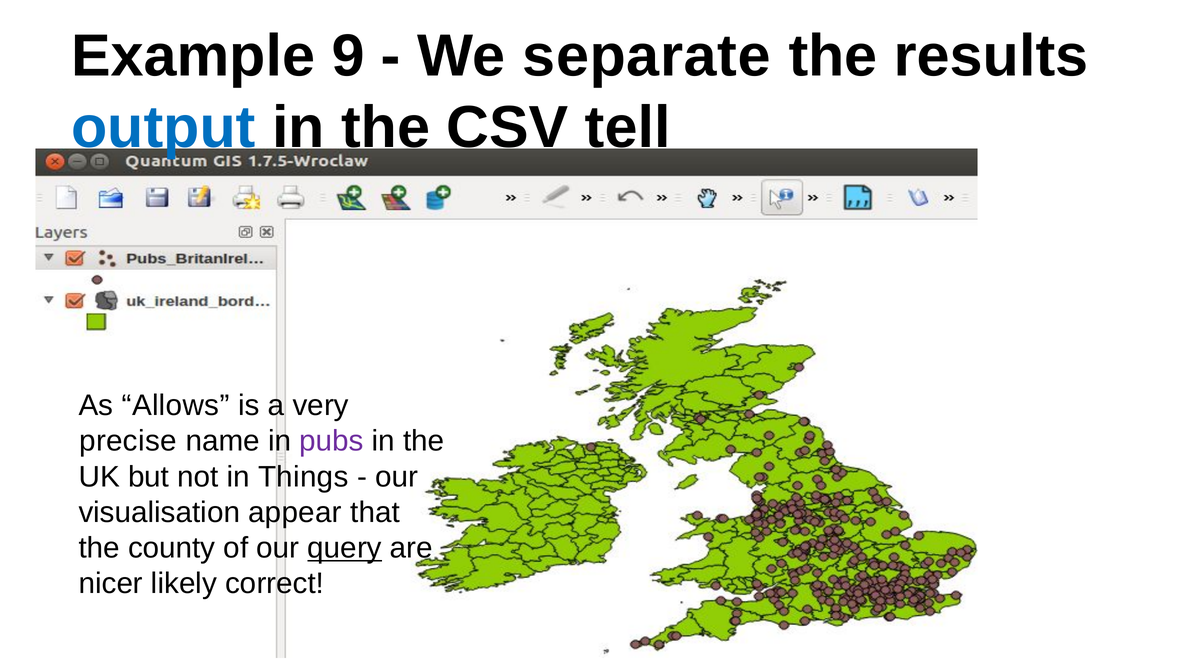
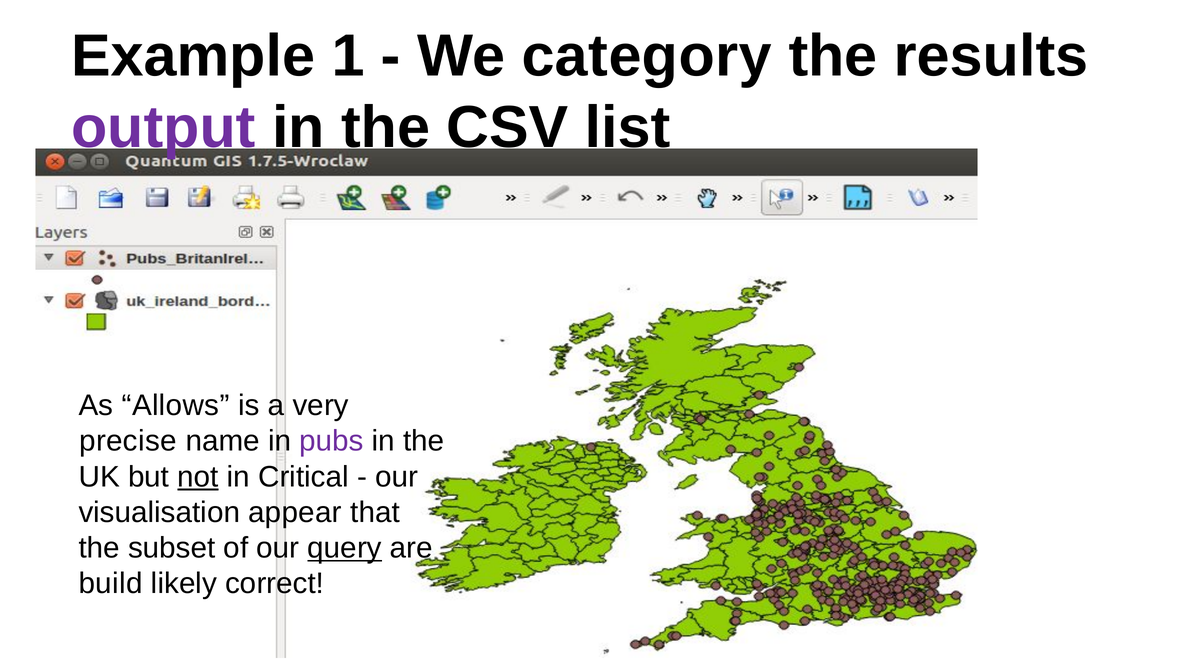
9: 9 -> 1
separate: separate -> category
output colour: blue -> purple
tell: tell -> list
not underline: none -> present
Things: Things -> Critical
county: county -> subset
nicer: nicer -> build
